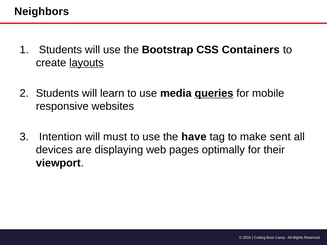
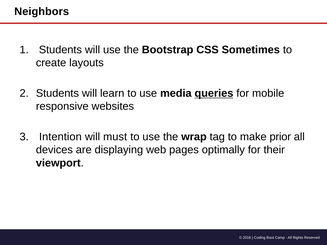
Containers: Containers -> Sometimes
layouts underline: present -> none
have: have -> wrap
sent: sent -> prior
